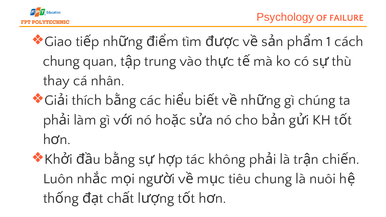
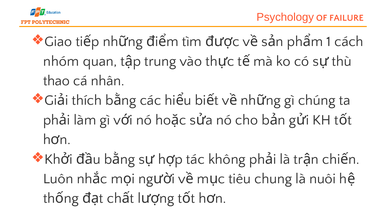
chung at (61, 61): chung -> nhóm
thay: thay -> thao
